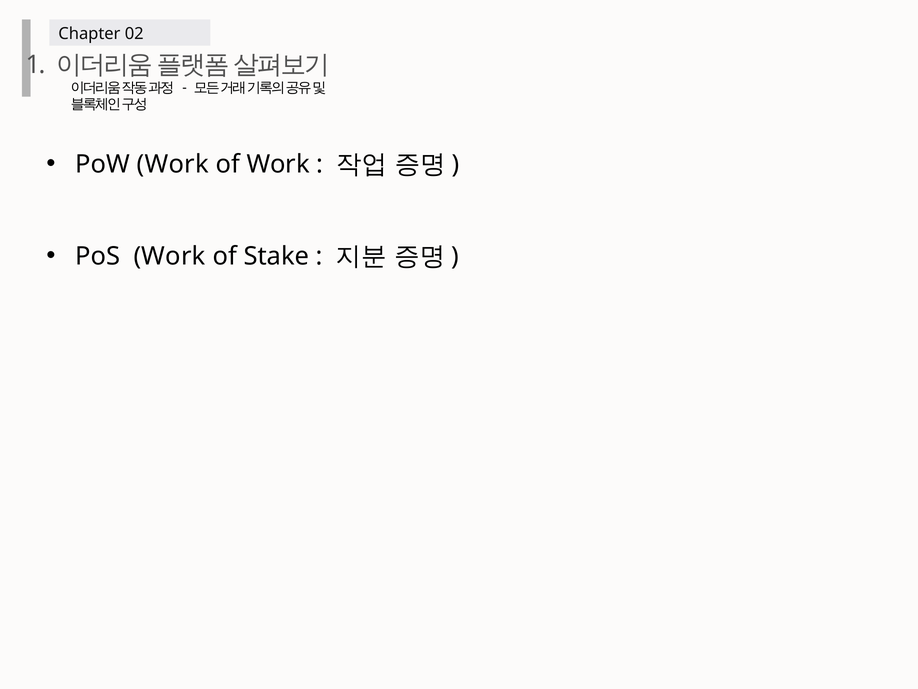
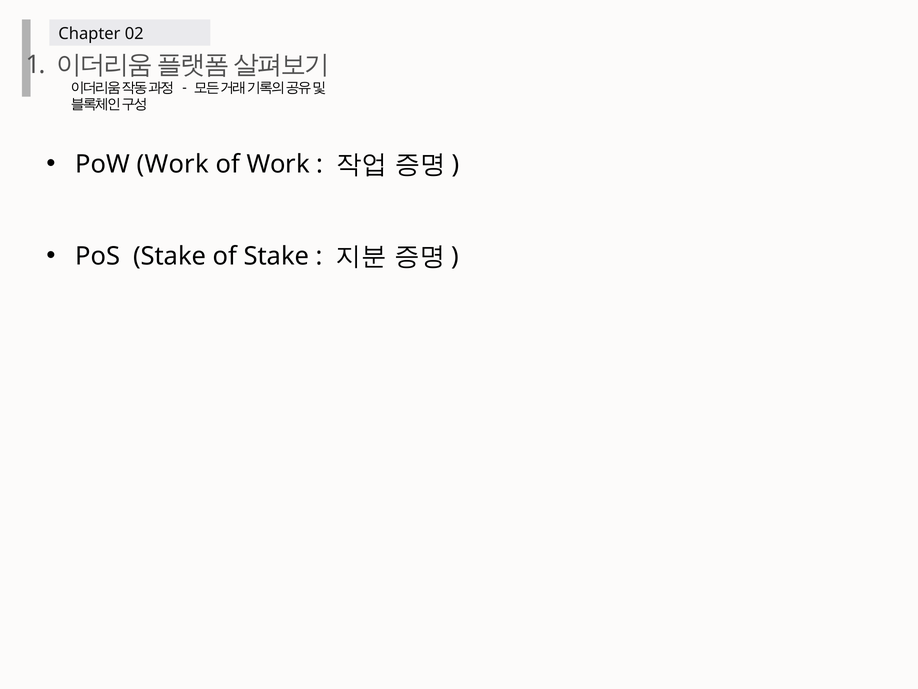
PoS Work: Work -> Stake
